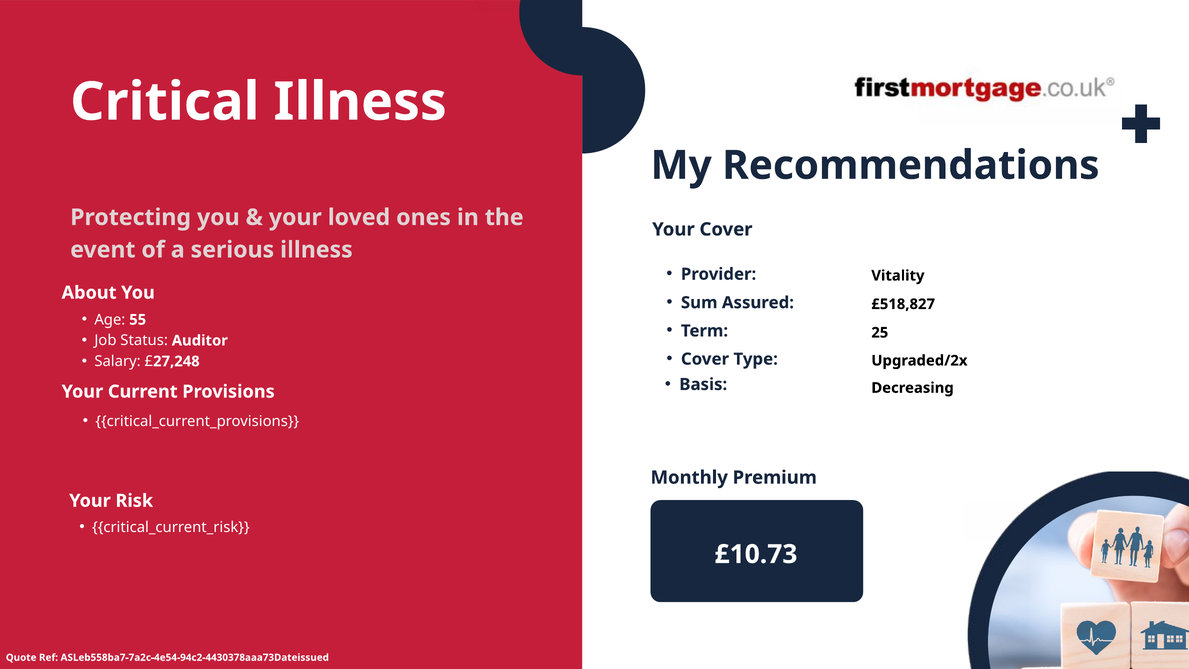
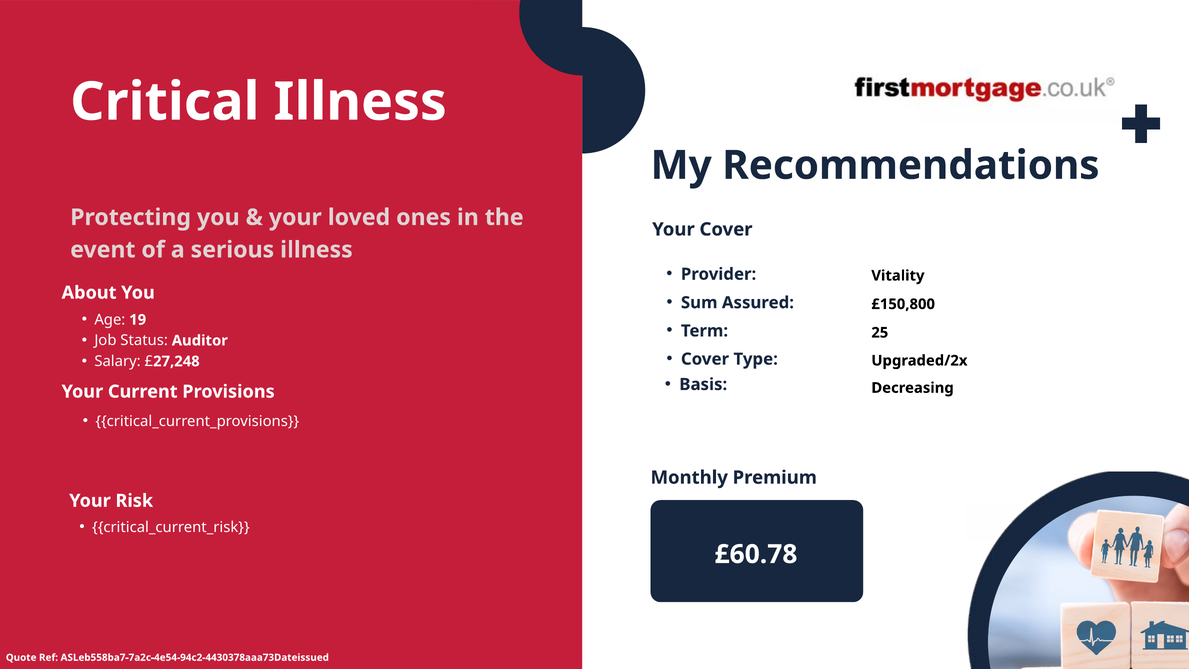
£518,827: £518,827 -> £150,800
55: 55 -> 19
£10.73: £10.73 -> £60.78
